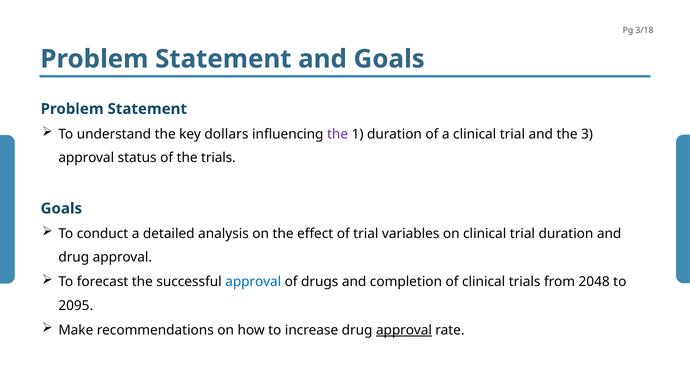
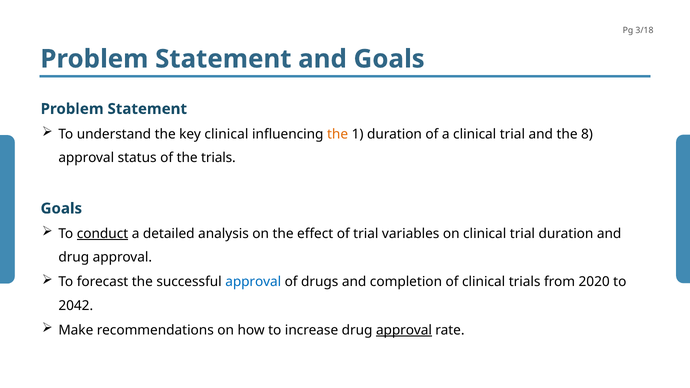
key dollars: dollars -> clinical
the at (338, 134) colour: purple -> orange
3: 3 -> 8
conduct underline: none -> present
2048: 2048 -> 2020
2095: 2095 -> 2042
